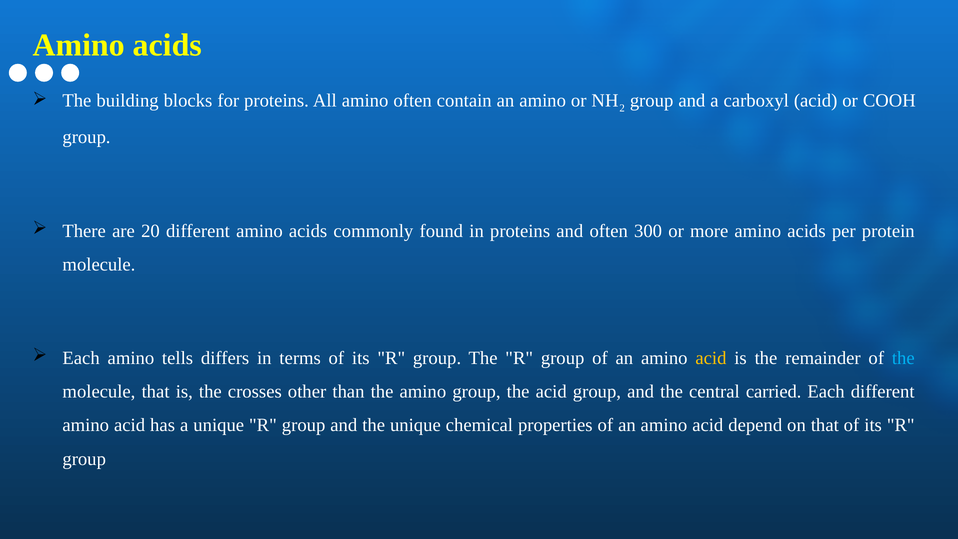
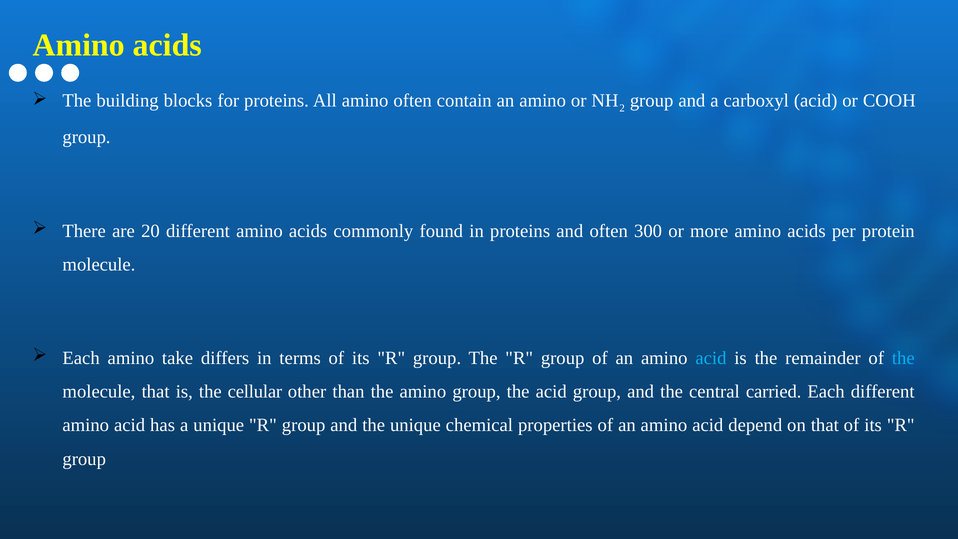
tells: tells -> take
acid at (711, 358) colour: yellow -> light blue
crosses: crosses -> cellular
